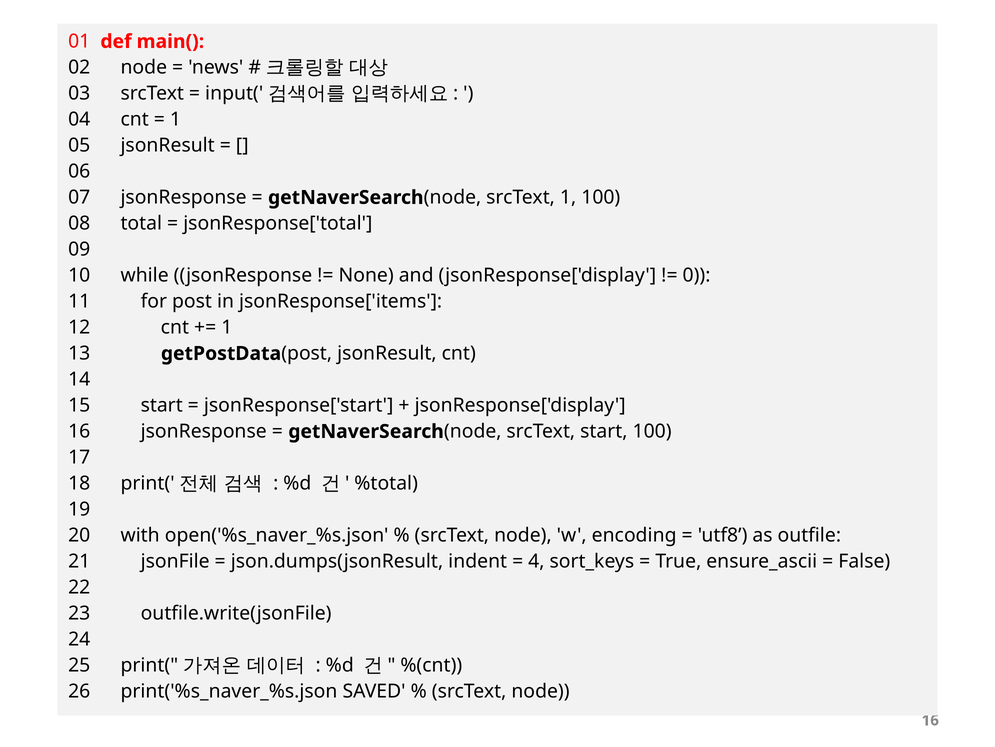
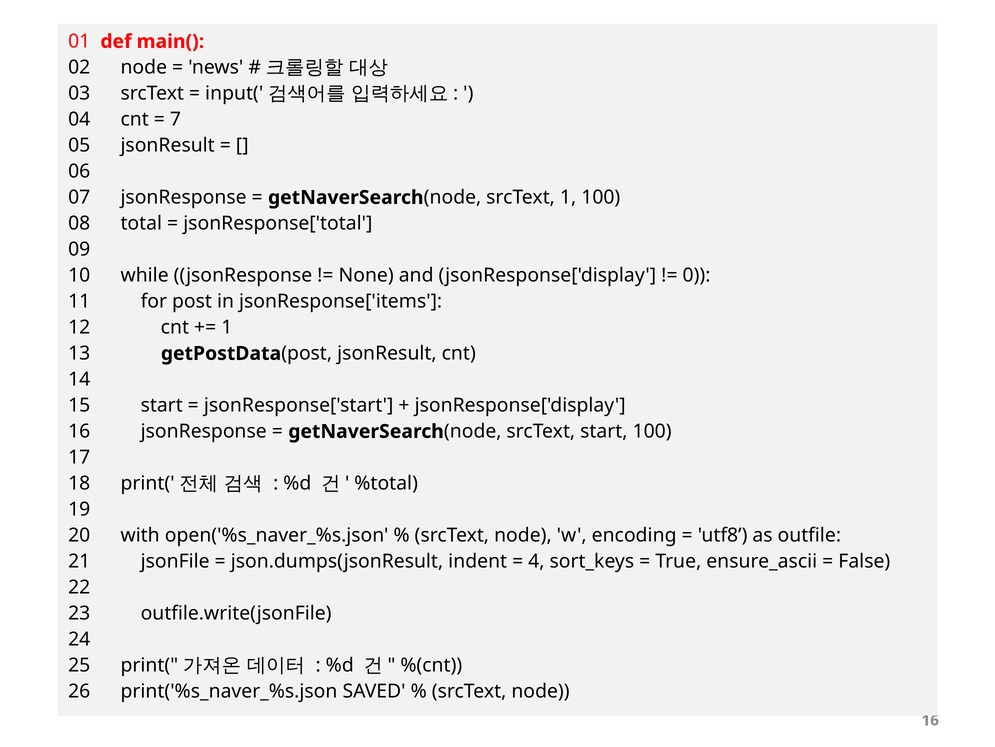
1 at (175, 119): 1 -> 7
